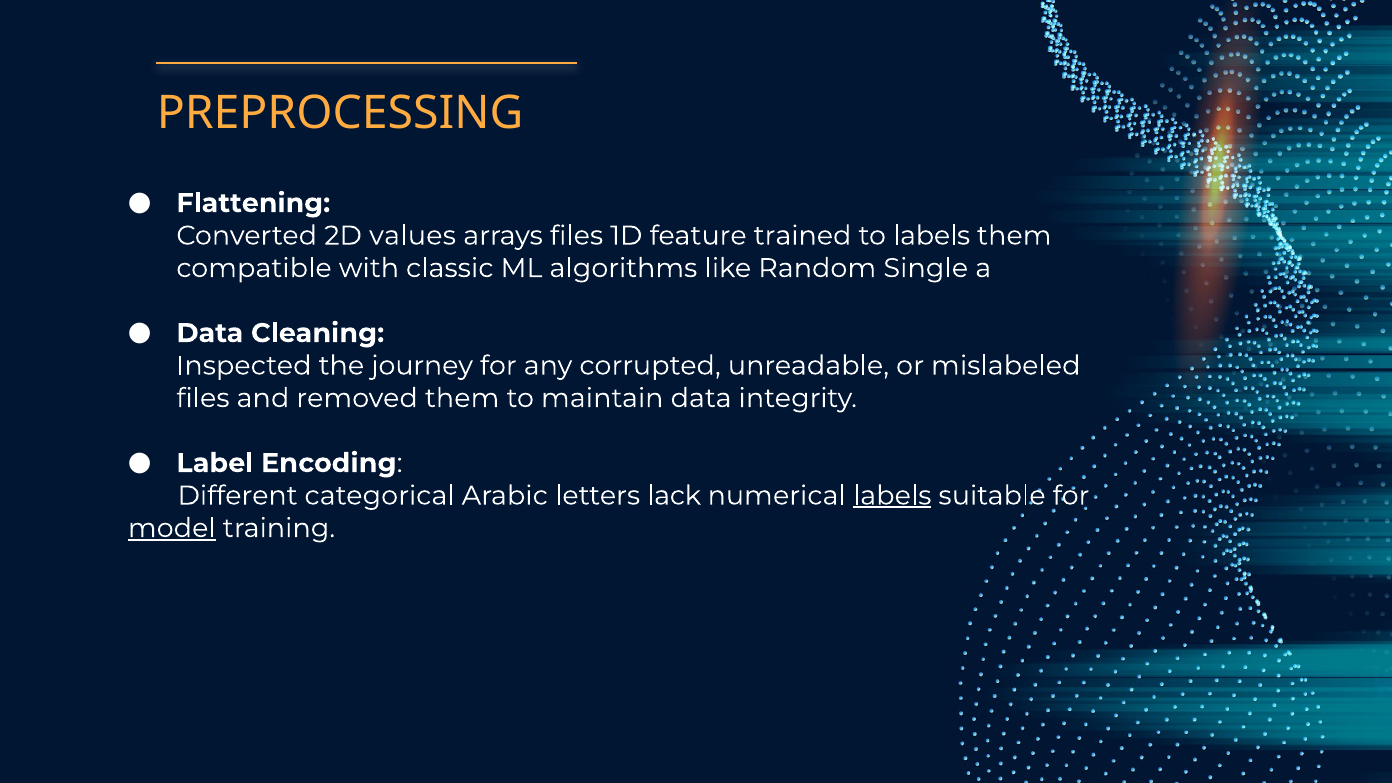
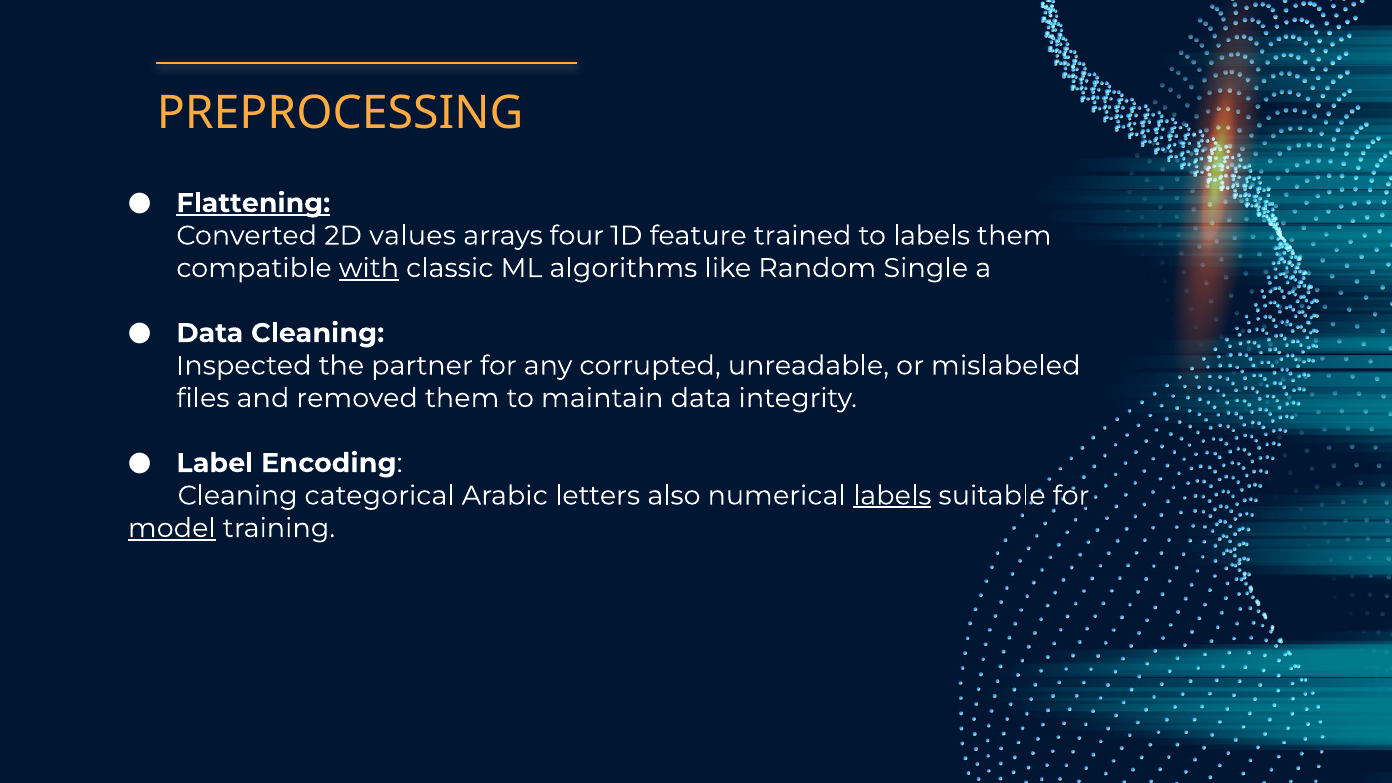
Flattening underline: none -> present
arrays files: files -> four
with underline: none -> present
journey: journey -> partner
Different at (238, 496): Different -> Cleaning
lack: lack -> also
